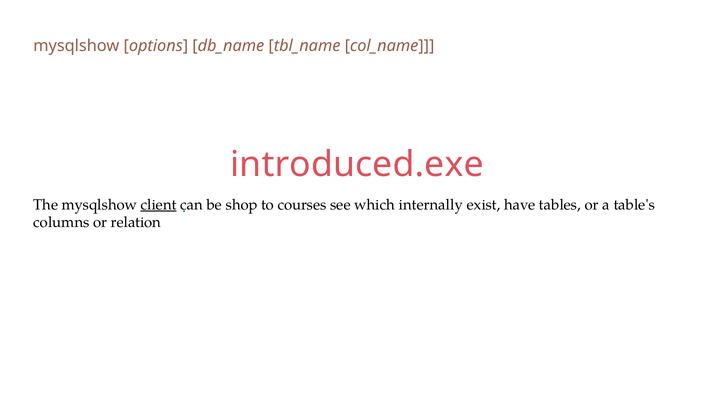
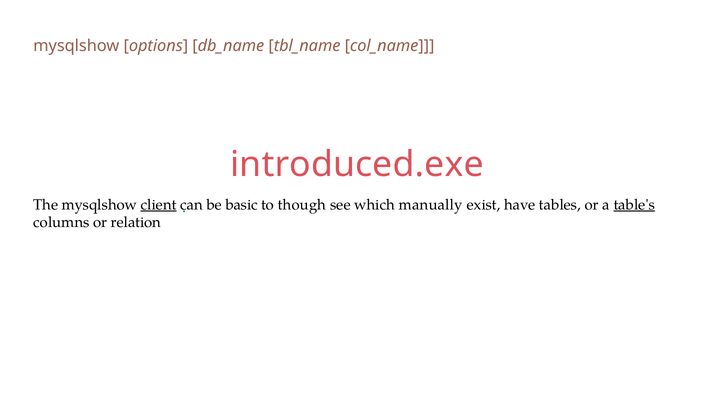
shop: shop -> basic
courses: courses -> though
internally: internally -> manually
table's underline: none -> present
